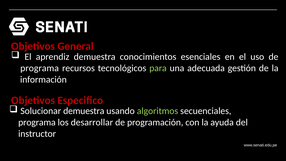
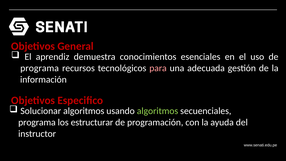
para colour: light green -> pink
Solucionar demuestra: demuestra -> algoritmos
desarrollar: desarrollar -> estructurar
